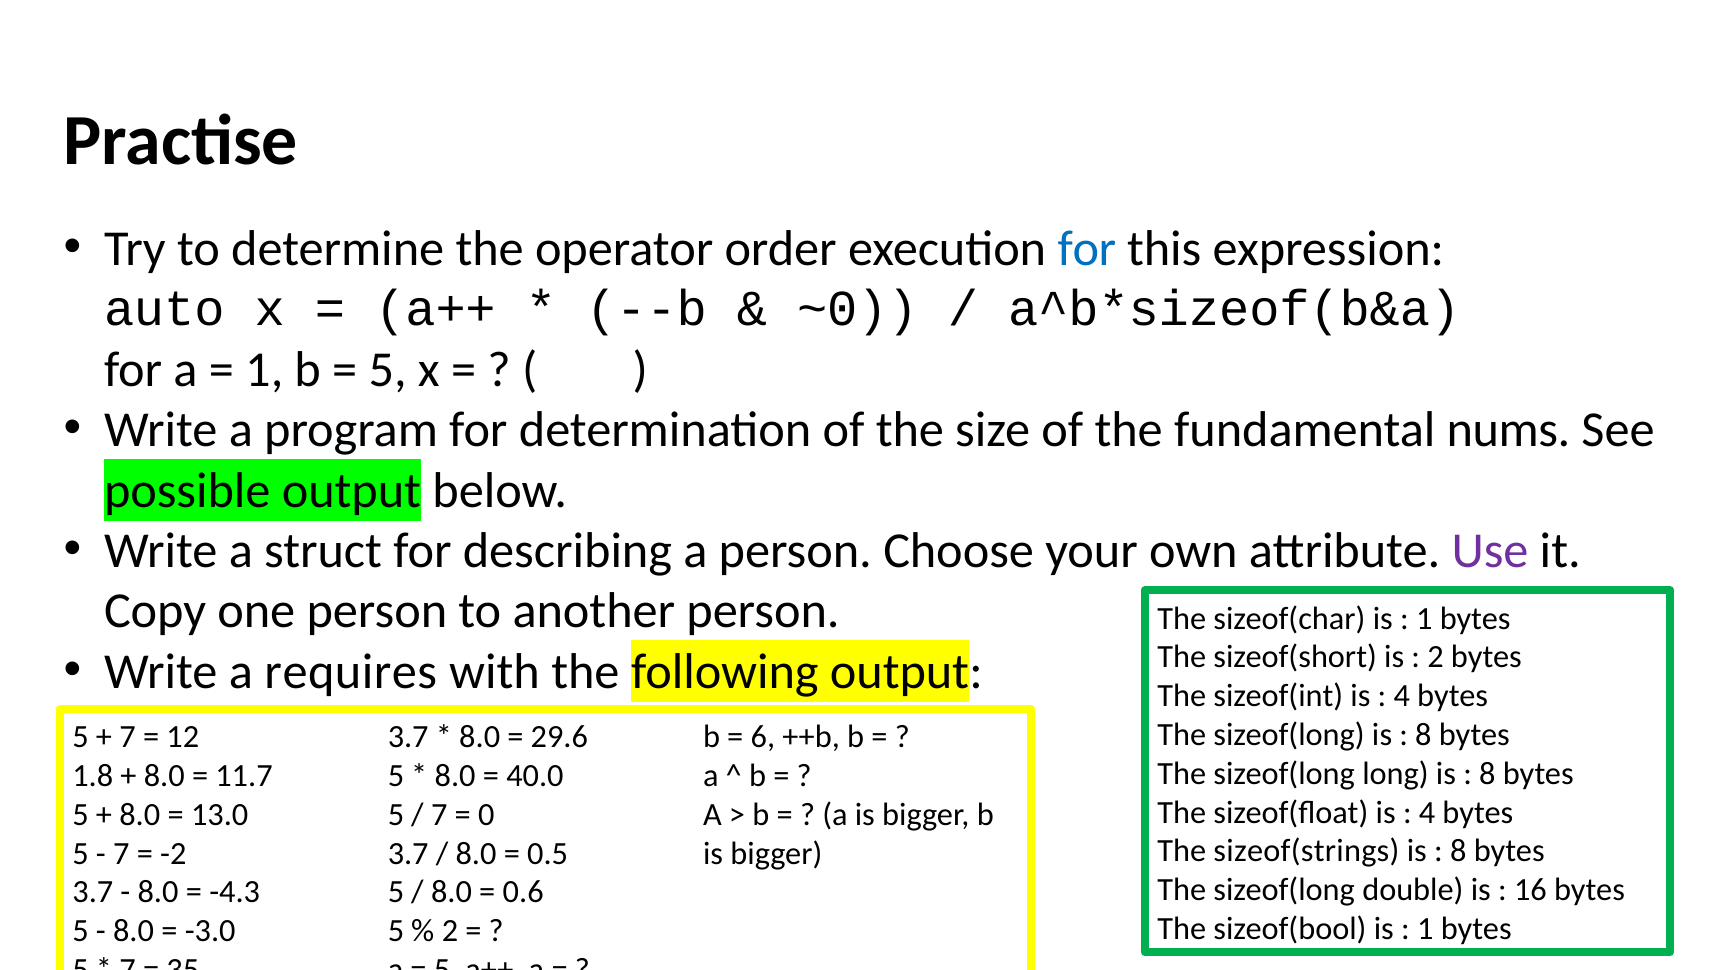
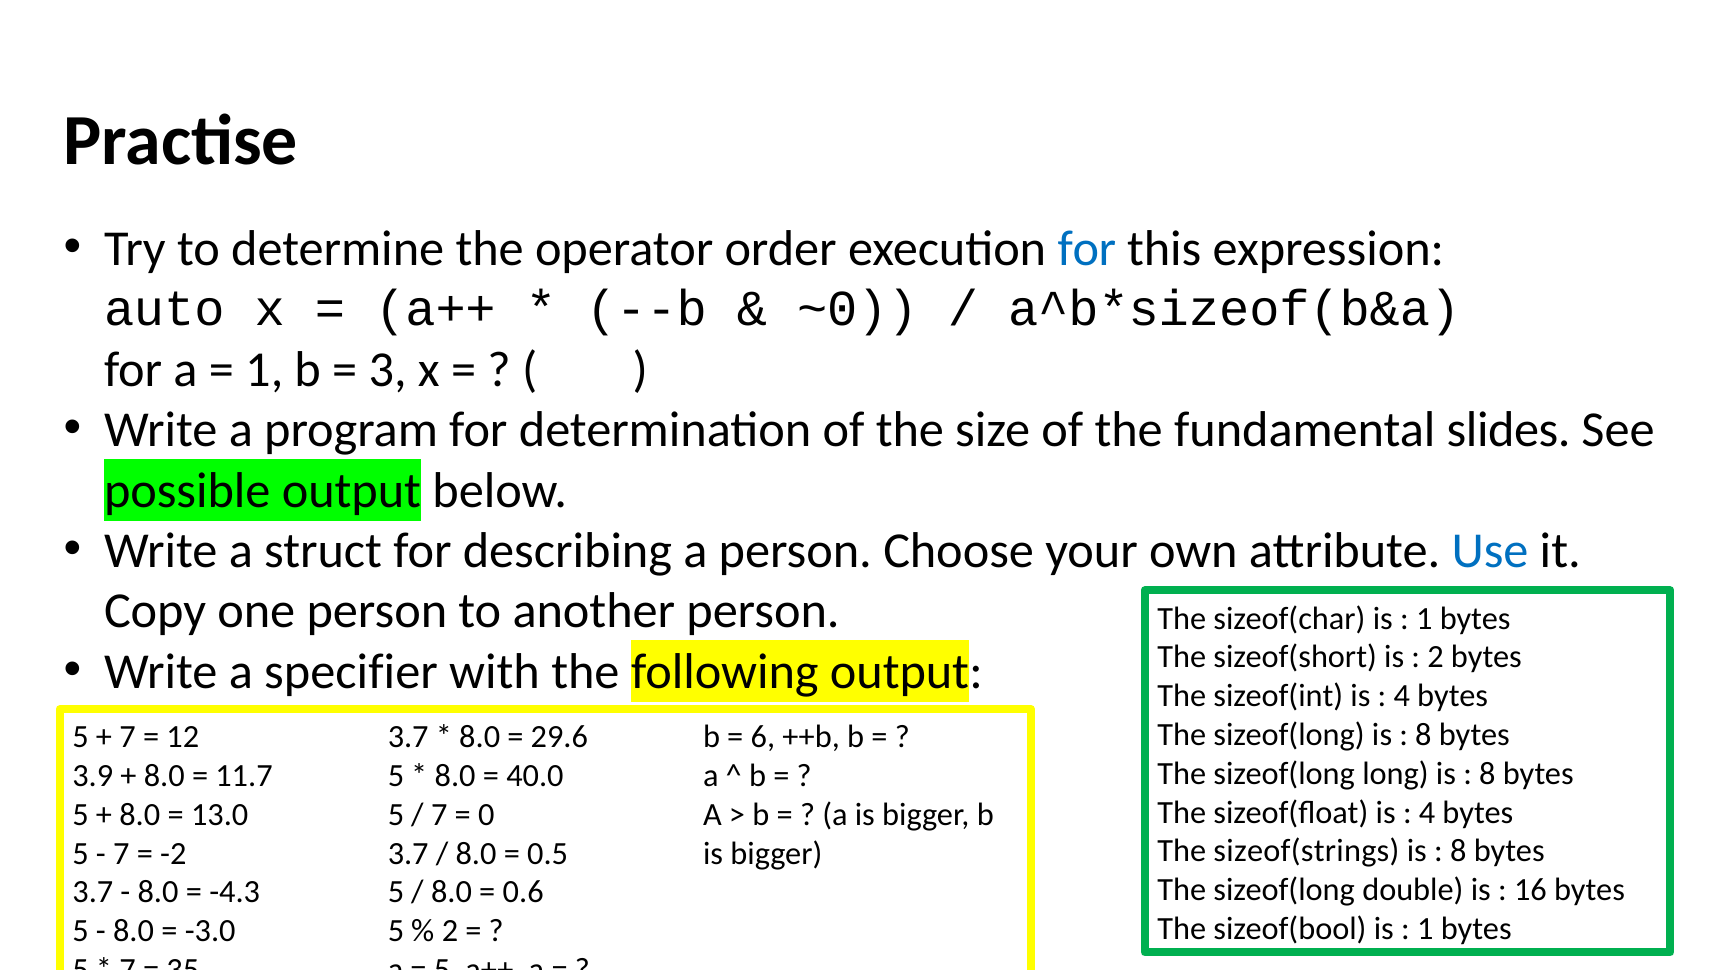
5 at (388, 370): 5 -> 3
nums: nums -> slides
Use colour: purple -> blue
requires: requires -> specifier
1.8: 1.8 -> 3.9
